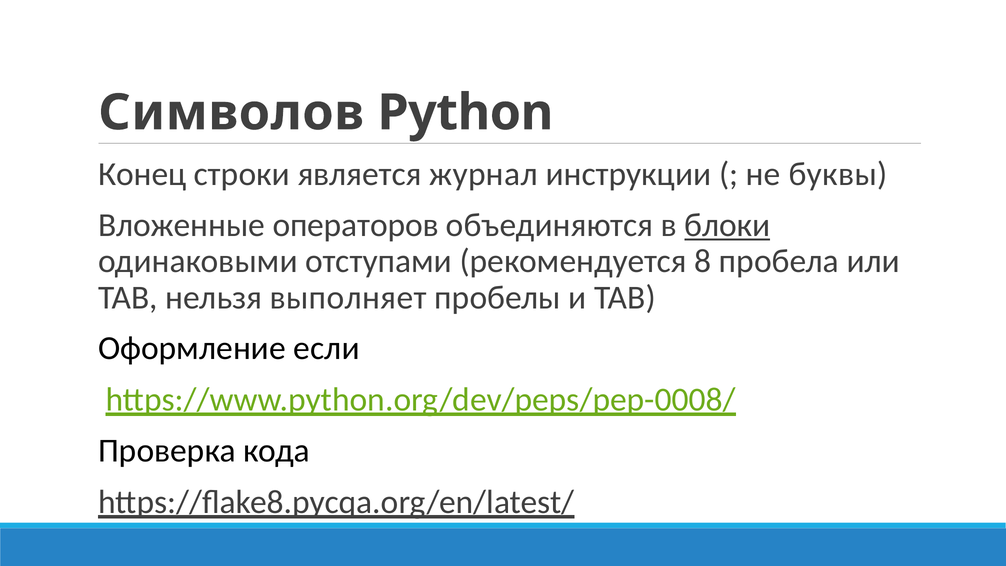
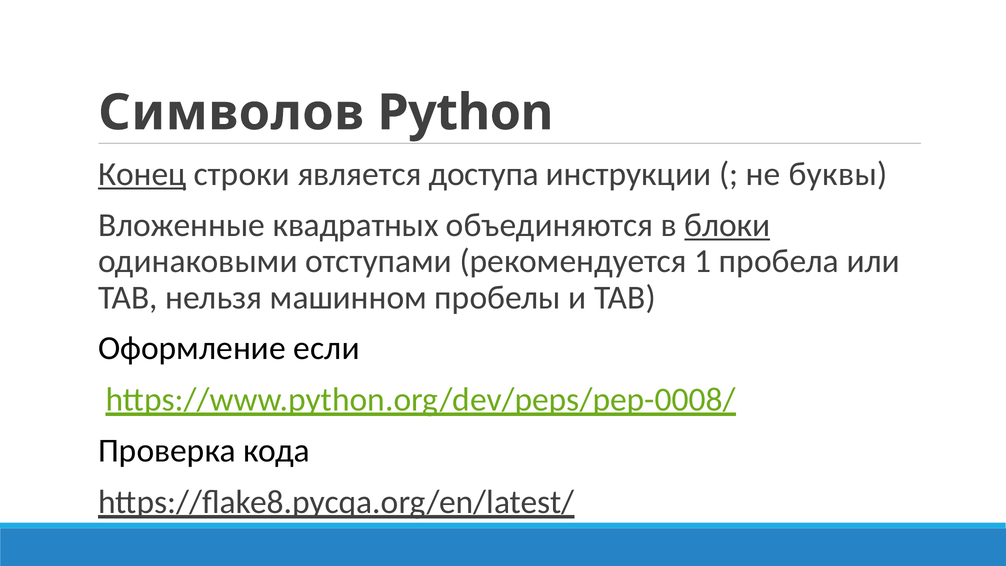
Конец underline: none -> present
журнал: журнал -> доступа
операторов: операторов -> квадратных
8: 8 -> 1
выполняет: выполняет -> машинном
